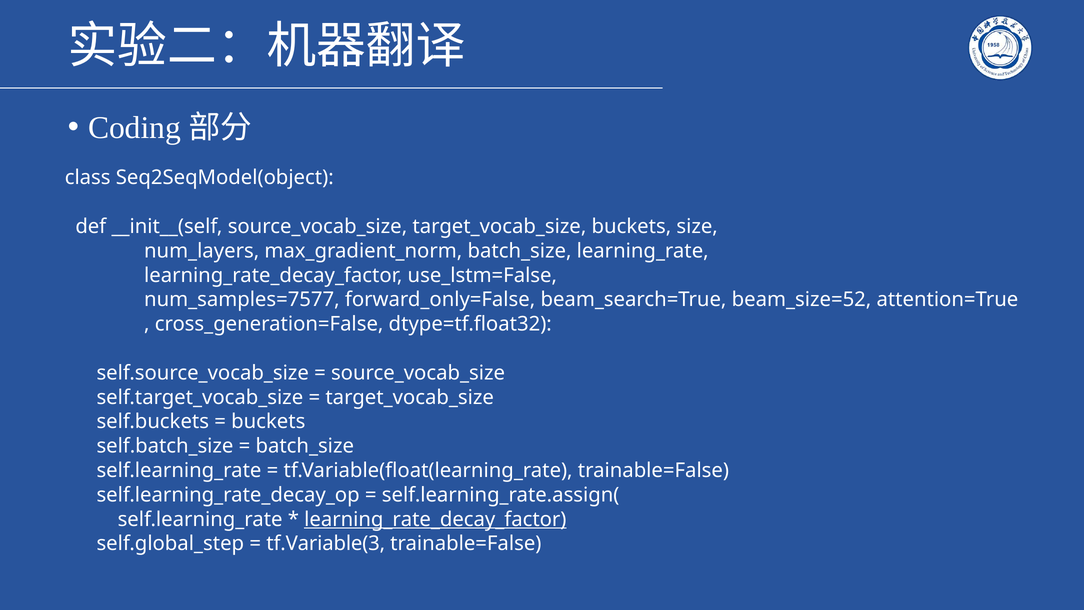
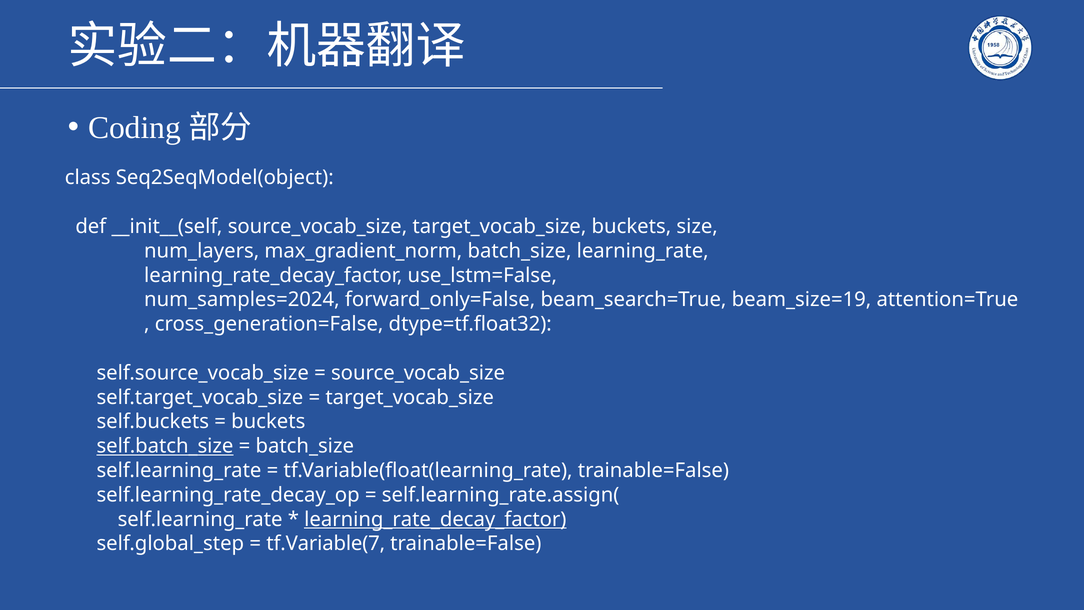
num_samples=7577: num_samples=7577 -> num_samples=2024
beam_size=52: beam_size=52 -> beam_size=19
self.batch_size underline: none -> present
tf.Variable(3: tf.Variable(3 -> tf.Variable(7
